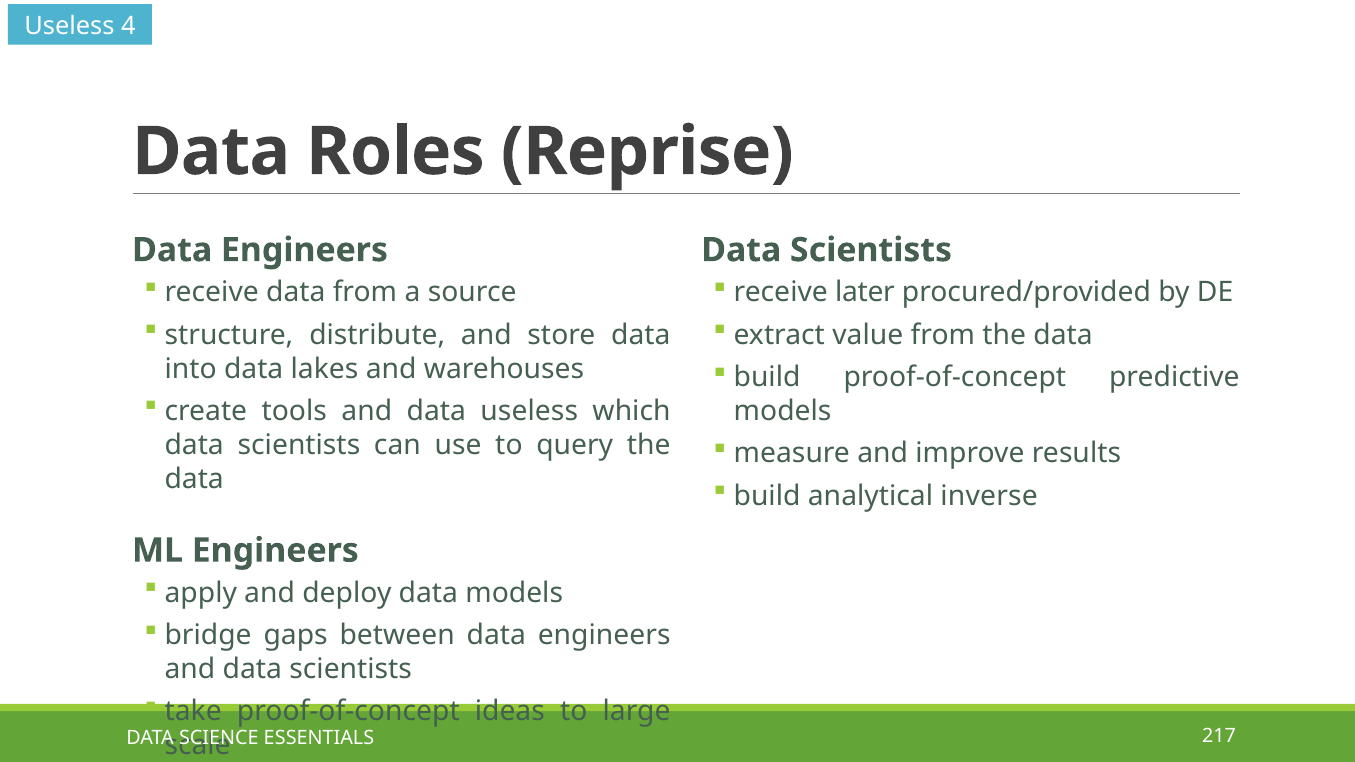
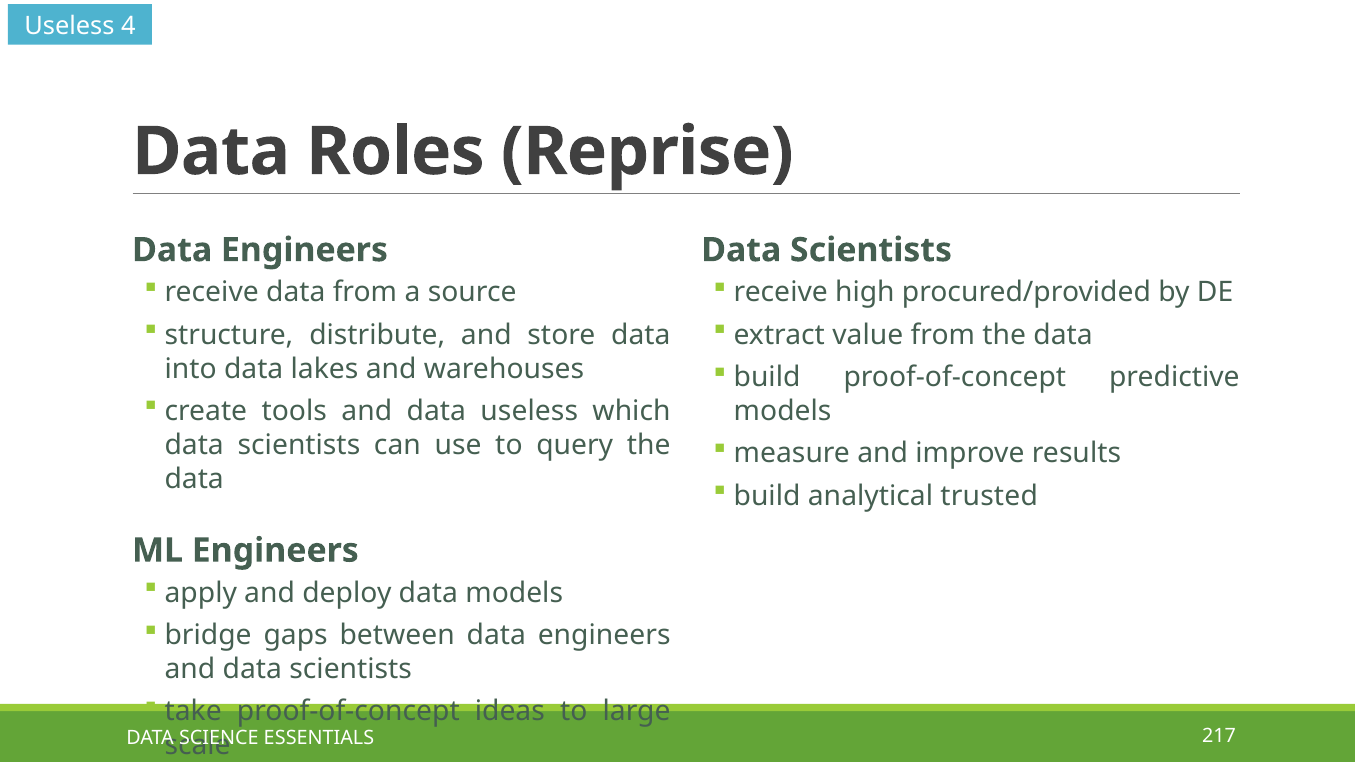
later: later -> high
inverse: inverse -> trusted
